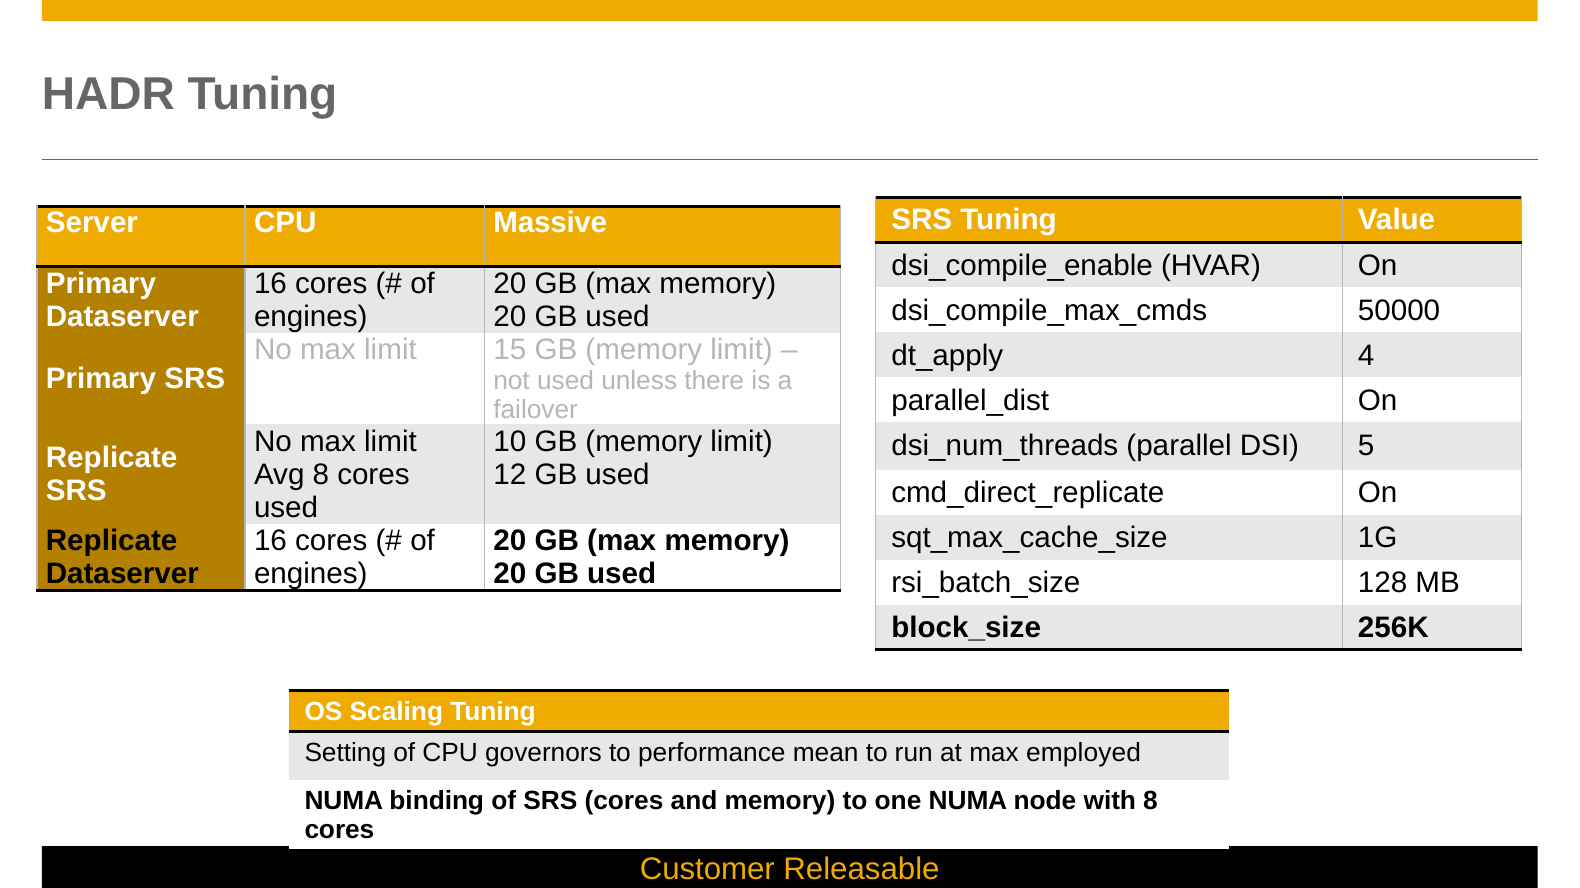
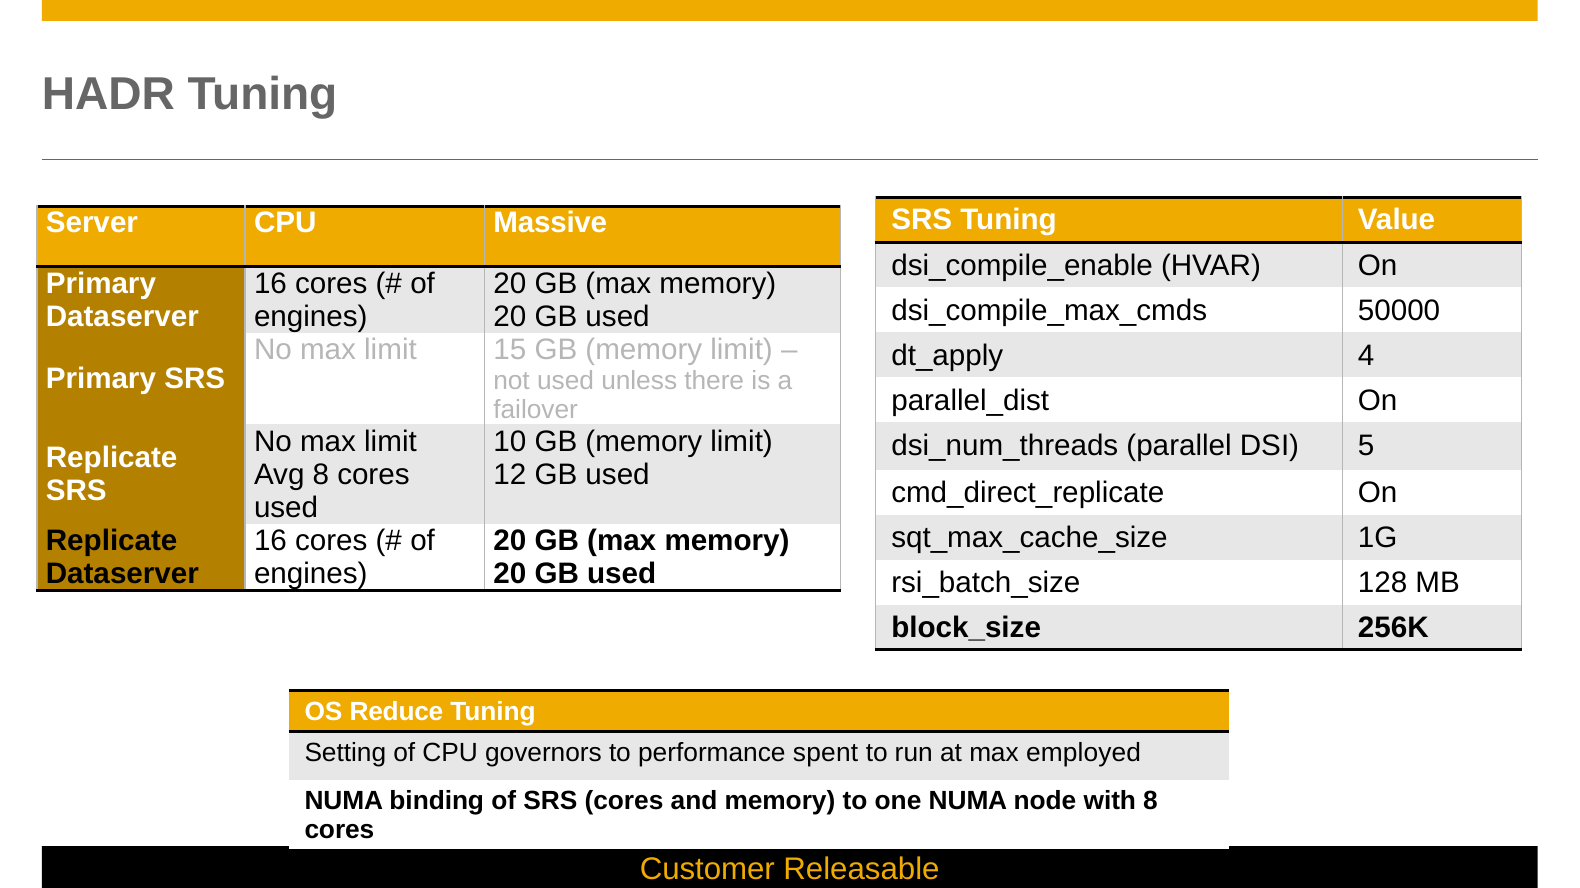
Scaling: Scaling -> Reduce
mean: mean -> spent
